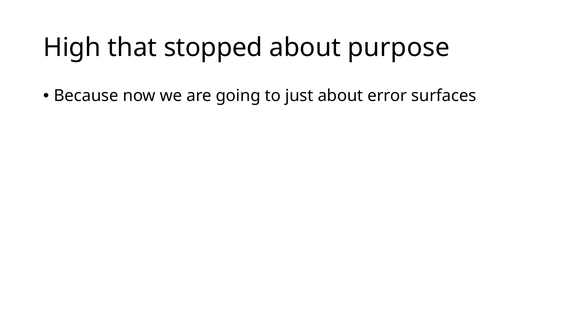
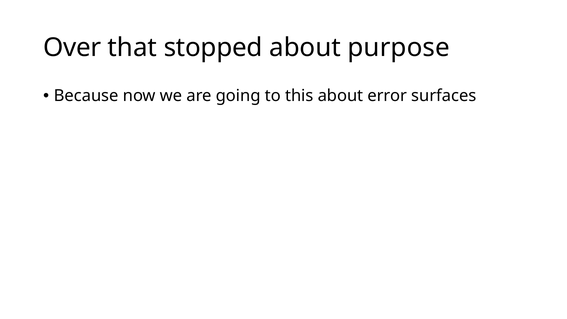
High: High -> Over
just: just -> this
